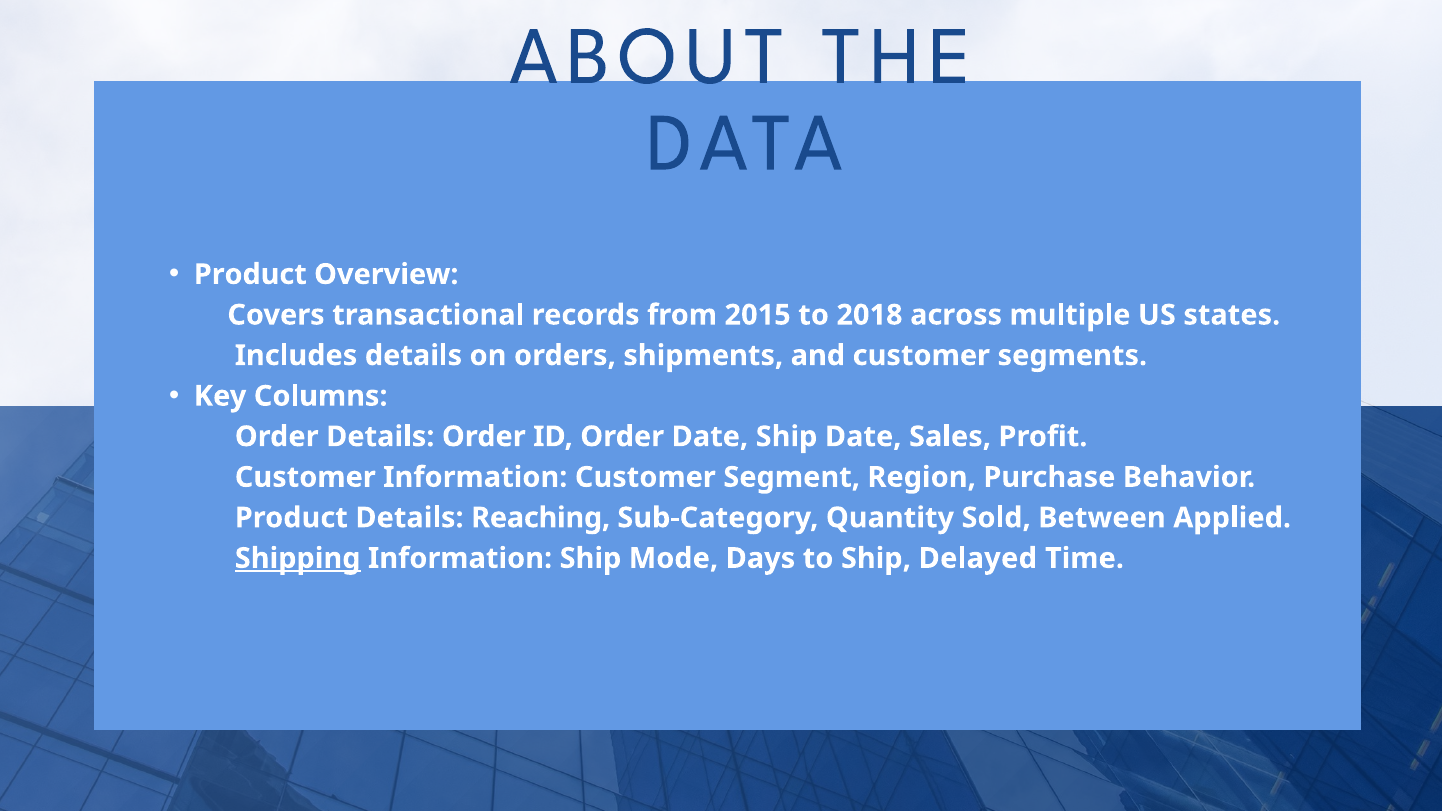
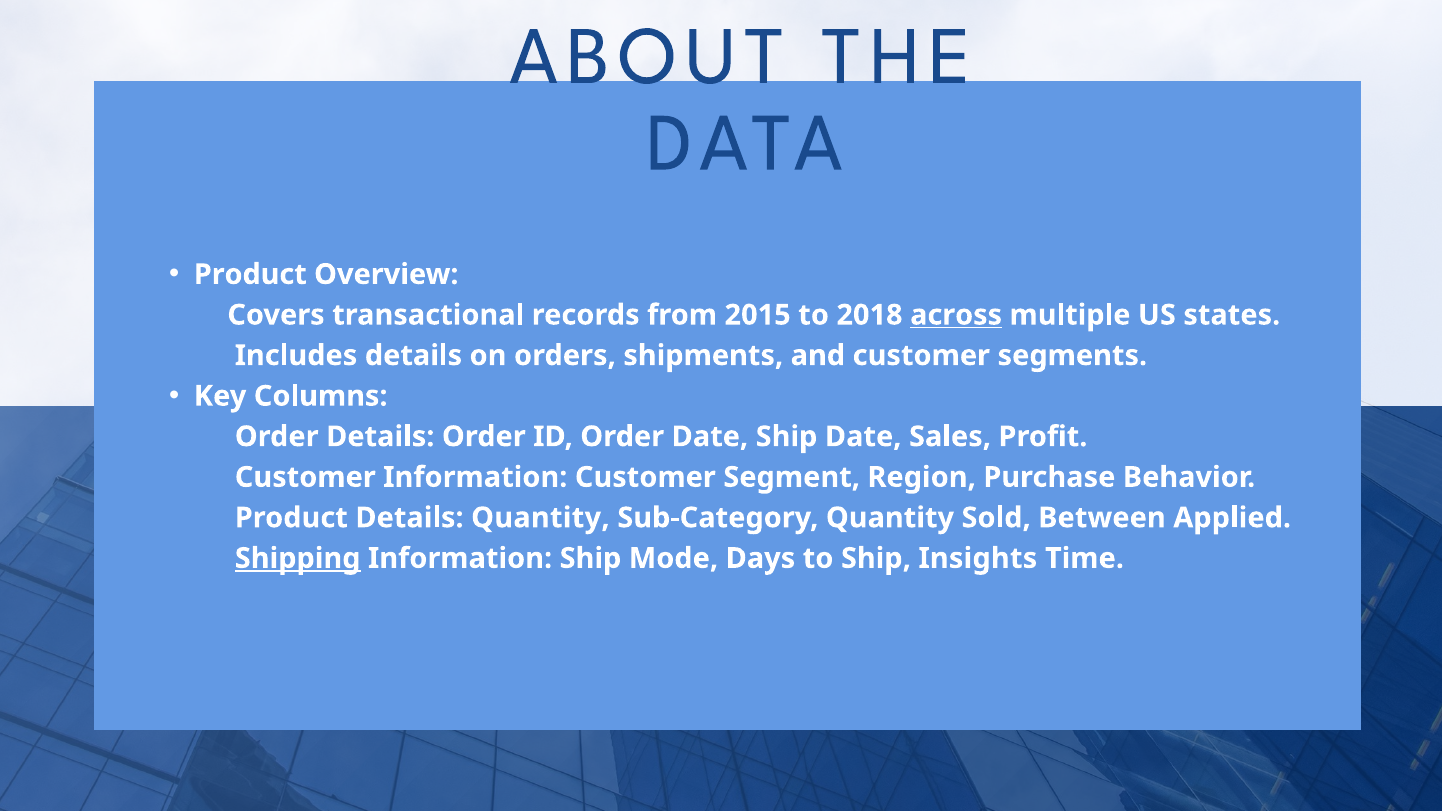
across underline: none -> present
Details Reaching: Reaching -> Quantity
Delayed: Delayed -> Insights
